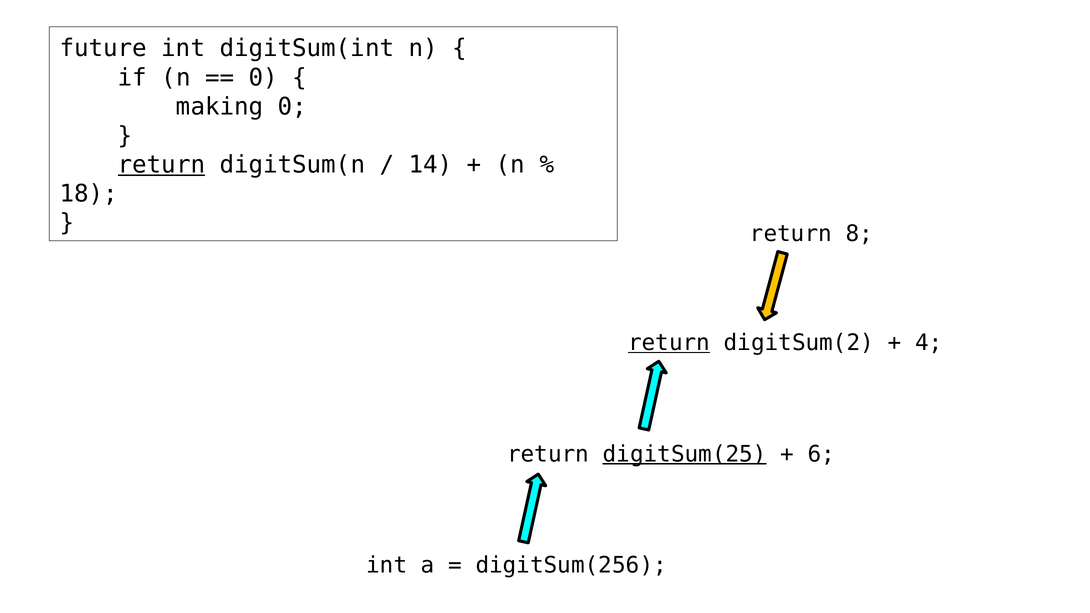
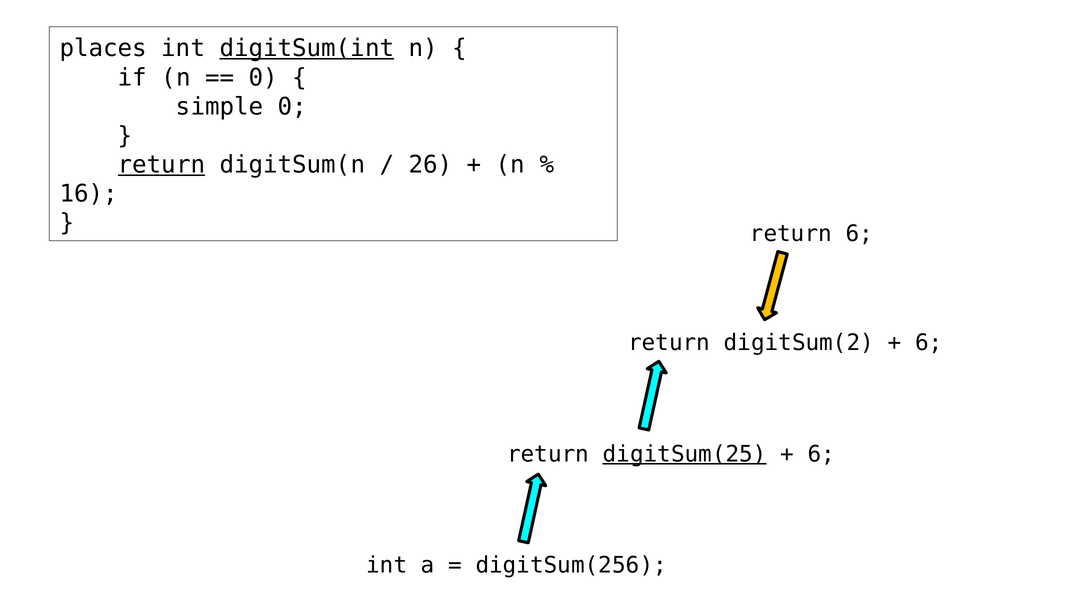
future: future -> places
digitSum(int underline: none -> present
making: making -> simple
14: 14 -> 26
18: 18 -> 16
return 8: 8 -> 6
return at (669, 343) underline: present -> none
4 at (929, 343): 4 -> 6
